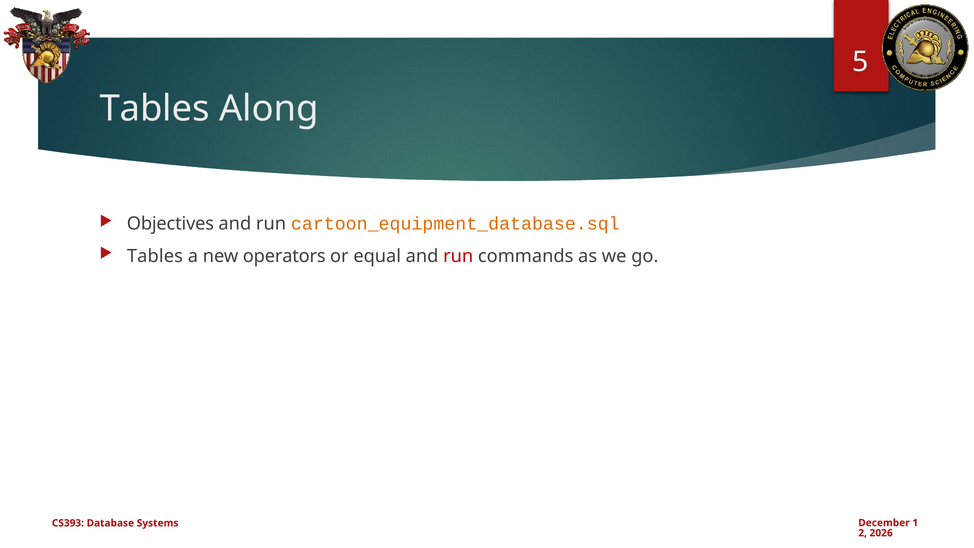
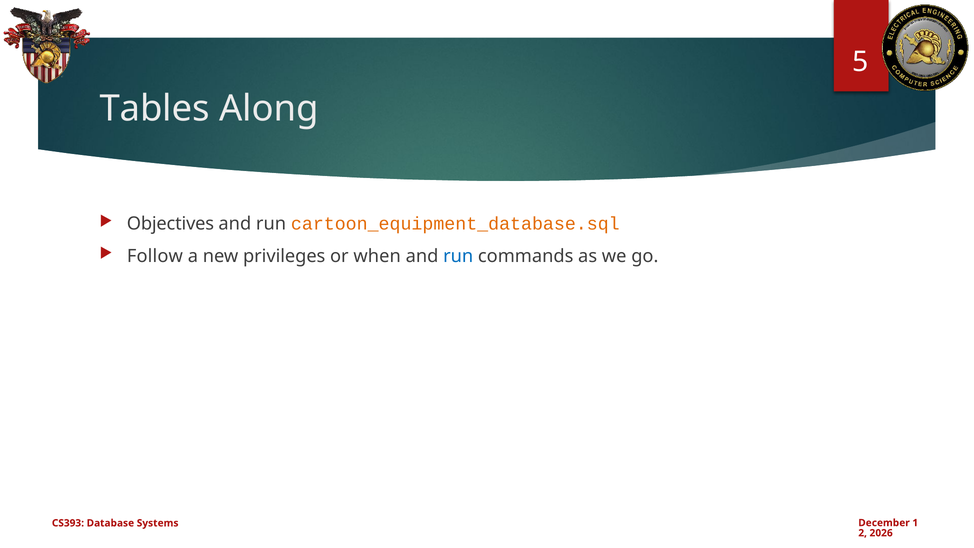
Tables at (155, 256): Tables -> Follow
operators: operators -> privileges
equal: equal -> when
run at (458, 256) colour: red -> blue
